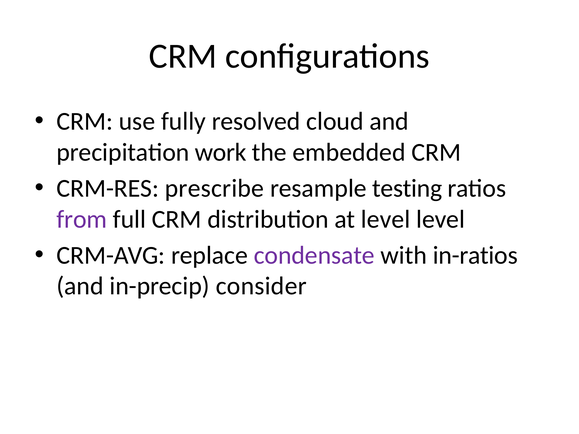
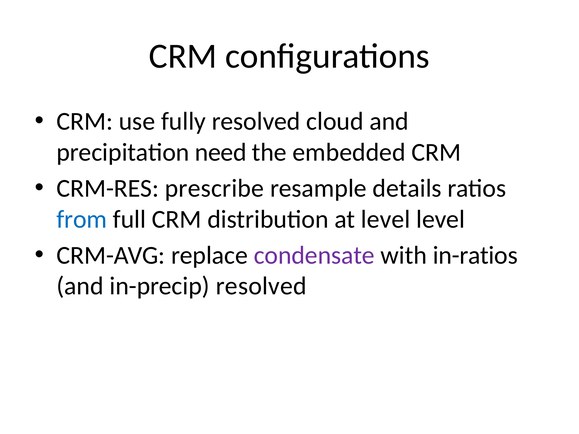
work: work -> need
testing: testing -> details
from colour: purple -> blue
in-precip consider: consider -> resolved
